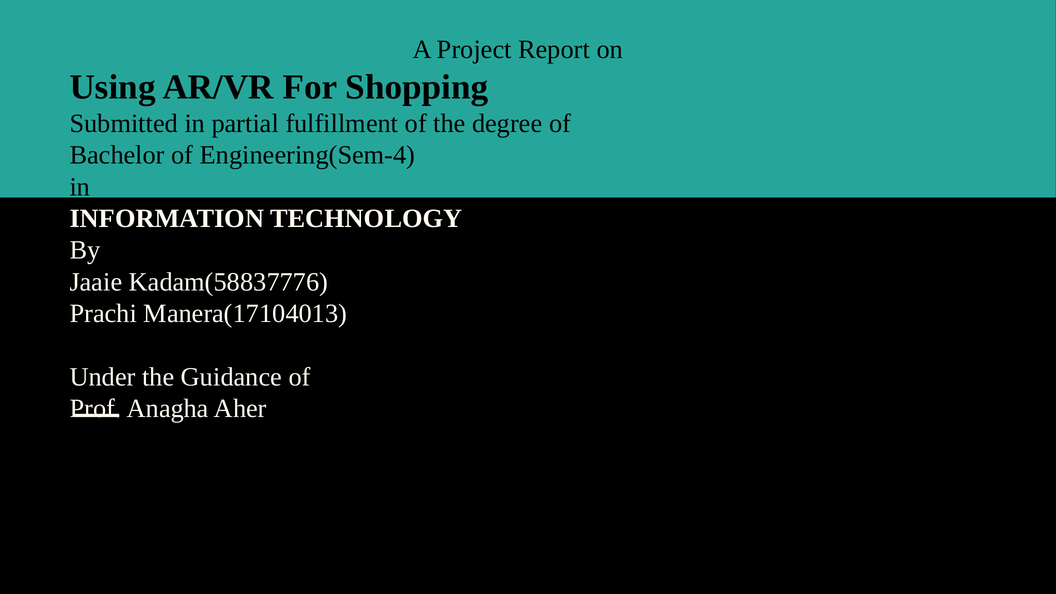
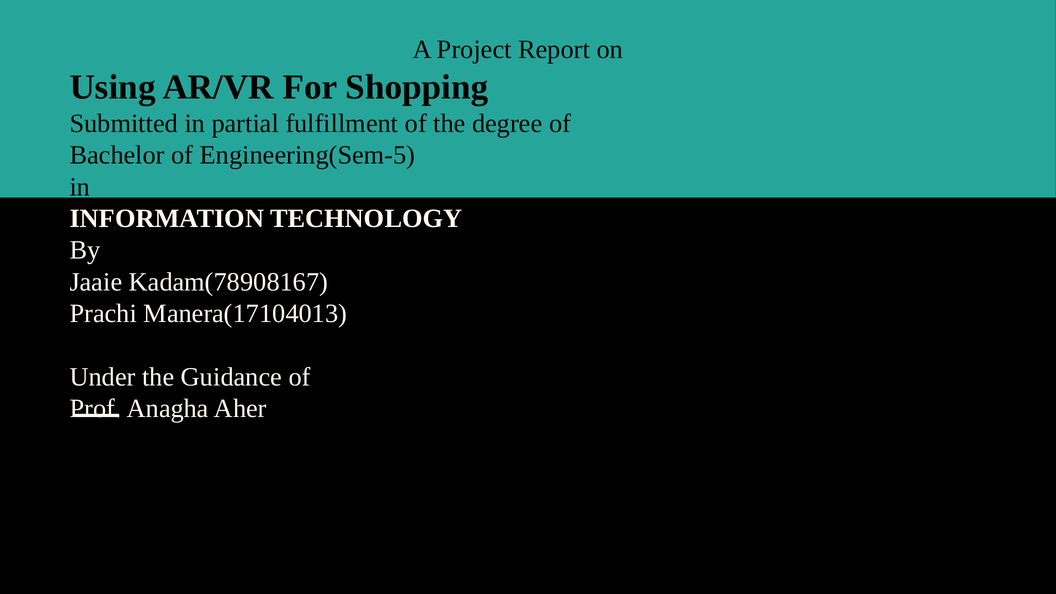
Engineering(Sem-4: Engineering(Sem-4 -> Engineering(Sem-5
Kadam(58837776: Kadam(58837776 -> Kadam(78908167
